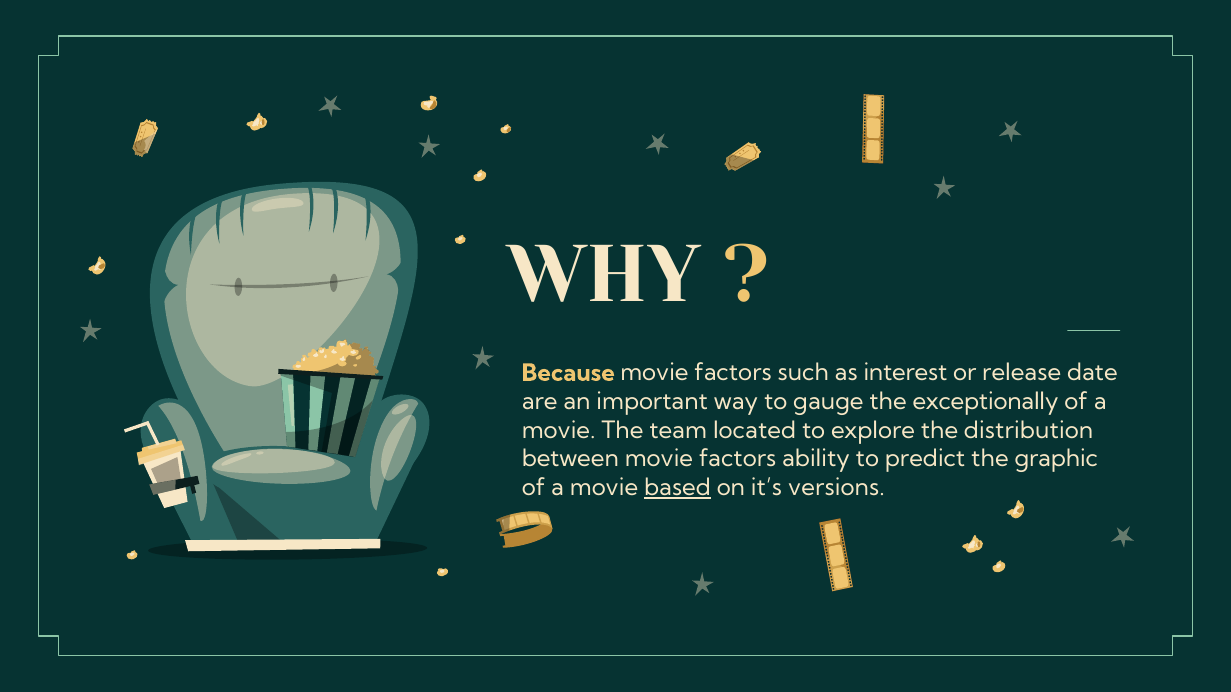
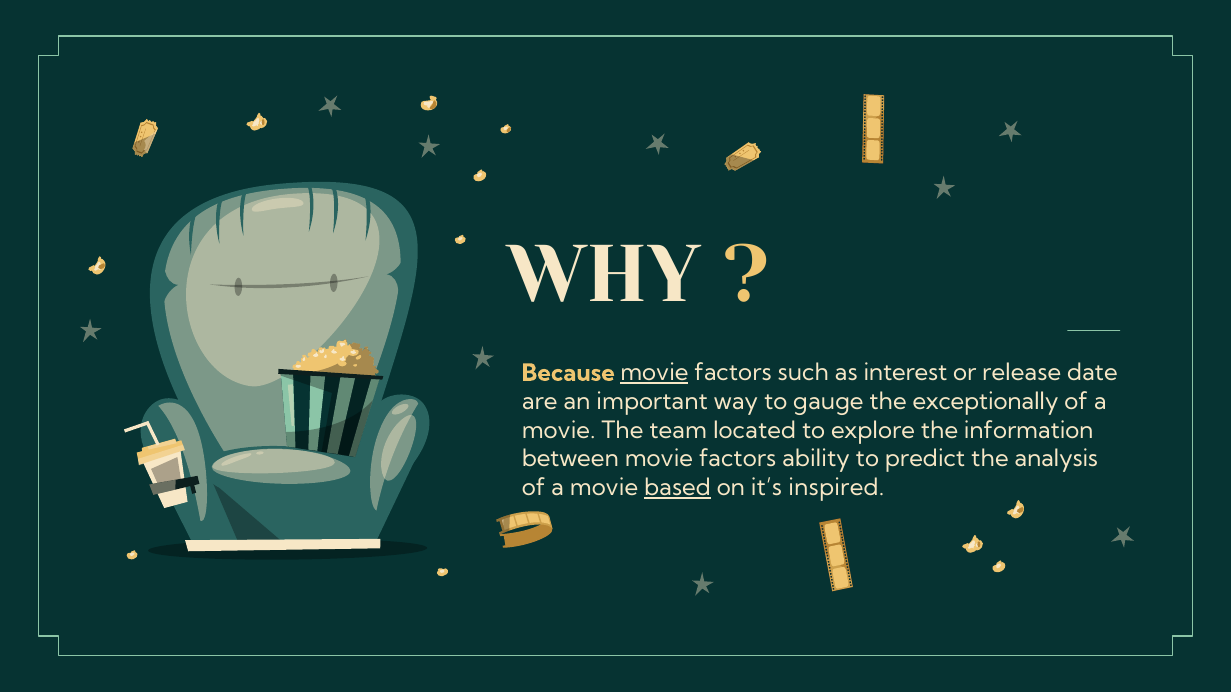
movie at (654, 373) underline: none -> present
distribution: distribution -> information
graphic: graphic -> analysis
versions: versions -> inspired
